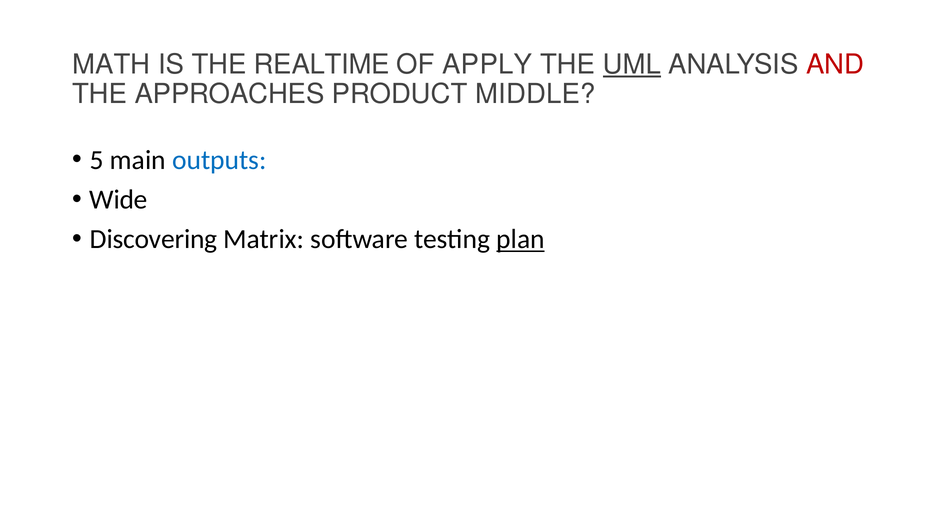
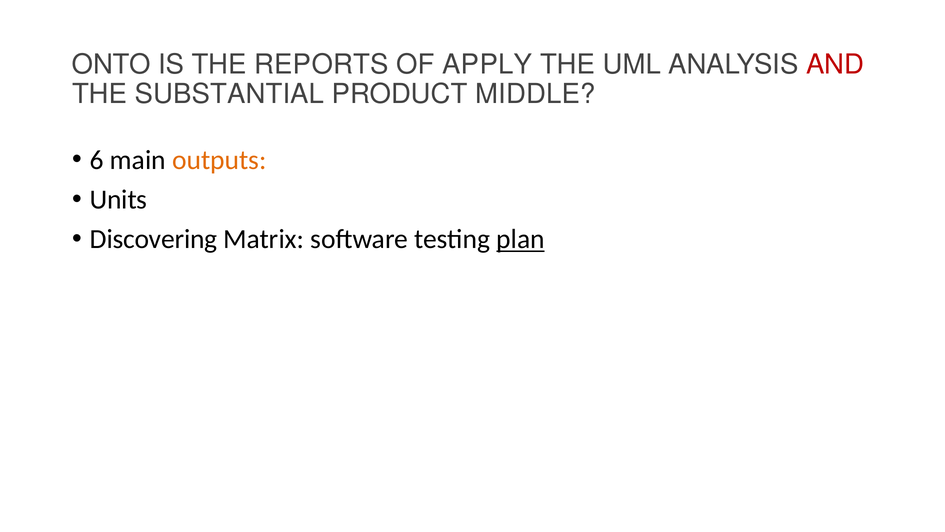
MATH: MATH -> ONTO
REALTIME: REALTIME -> REPORTS
UML underline: present -> none
APPROACHES: APPROACHES -> SUBSTANTIAL
5: 5 -> 6
outputs colour: blue -> orange
Wide: Wide -> Units
